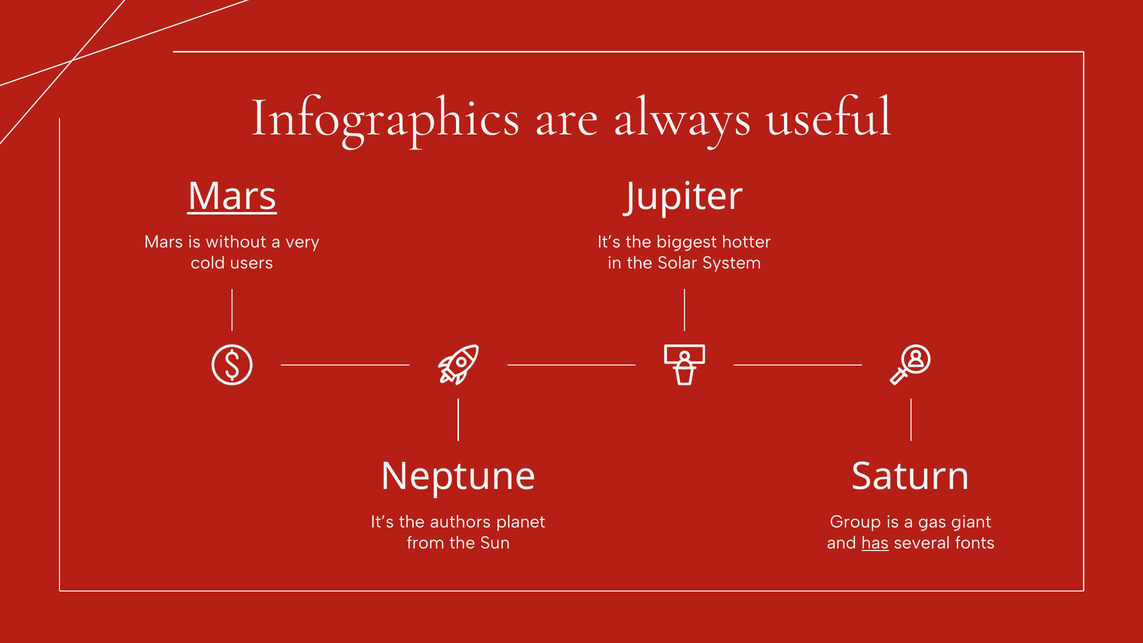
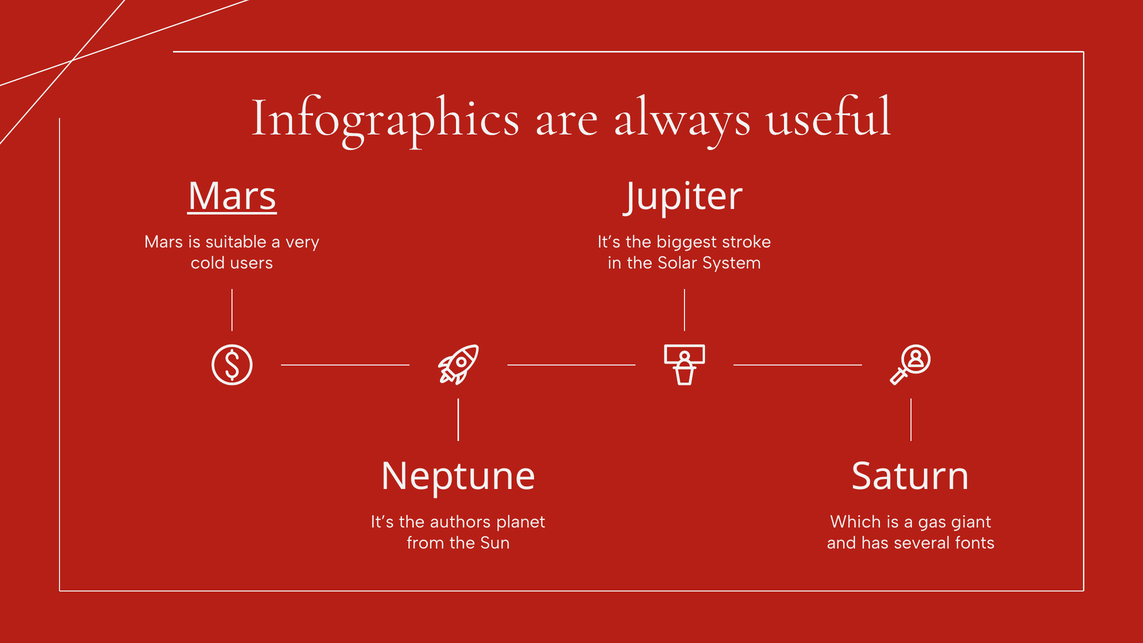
without: without -> suitable
hotter: hotter -> stroke
Group: Group -> Which
has underline: present -> none
